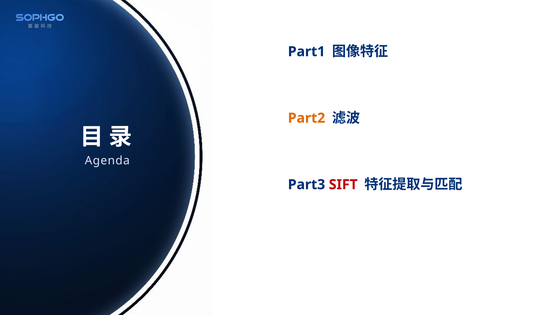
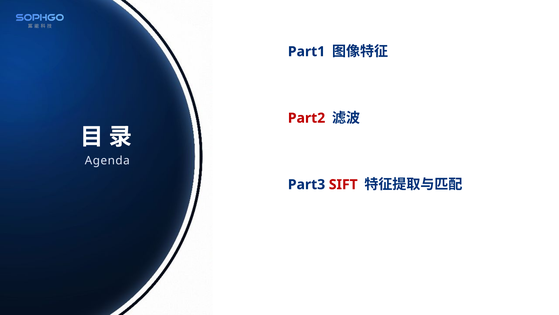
Part2 colour: orange -> red
